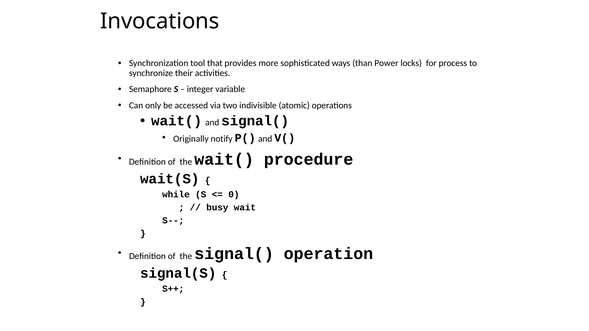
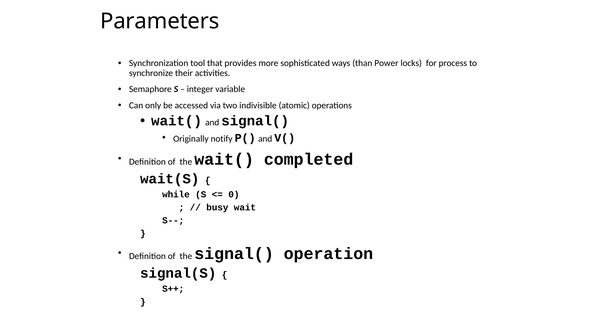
Invocations: Invocations -> Parameters
procedure: procedure -> completed
